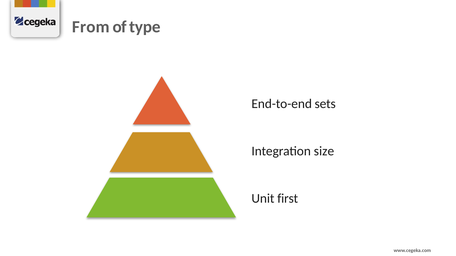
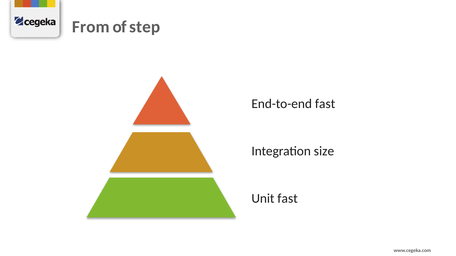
type: type -> step
End-to-end sets: sets -> fast
Unit first: first -> fast
